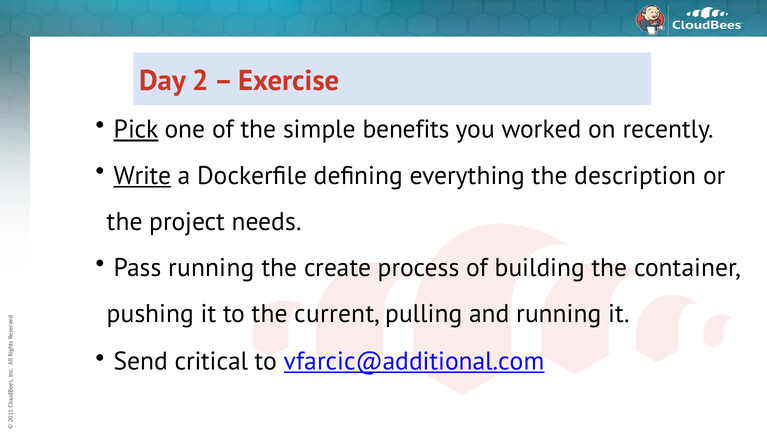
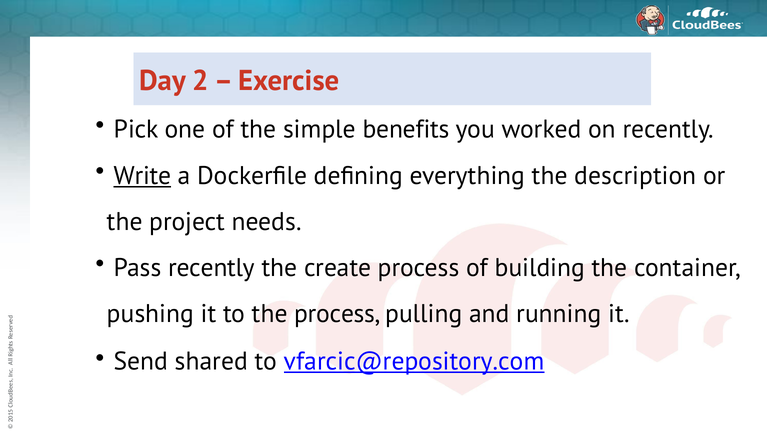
Pick underline: present -> none
Pass running: running -> recently
the current: current -> process
critical: critical -> shared
vfarcic@additional.com: vfarcic@additional.com -> vfarcic@repository.com
